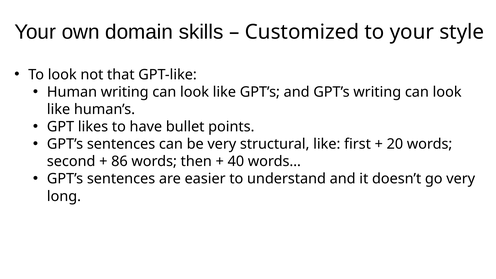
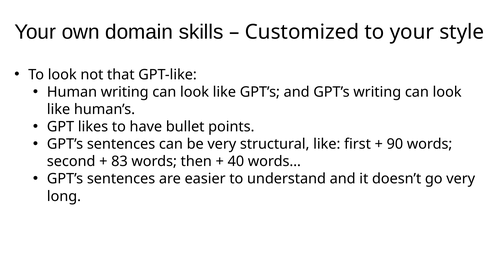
20: 20 -> 90
86: 86 -> 83
